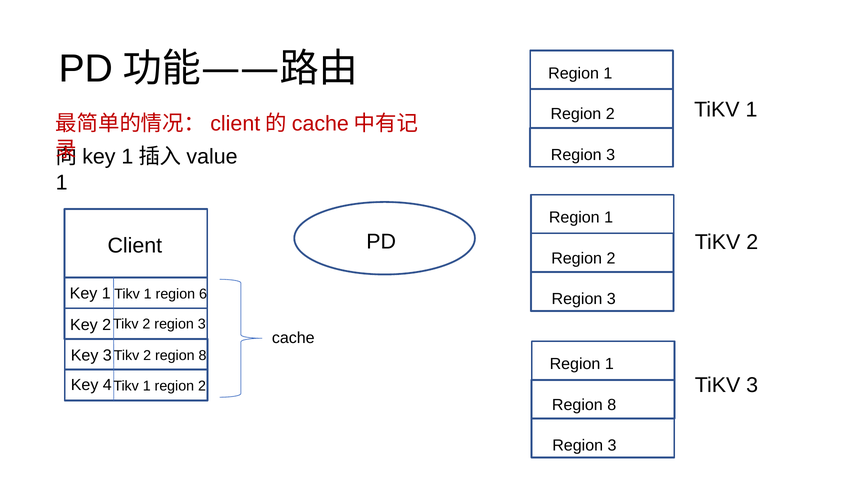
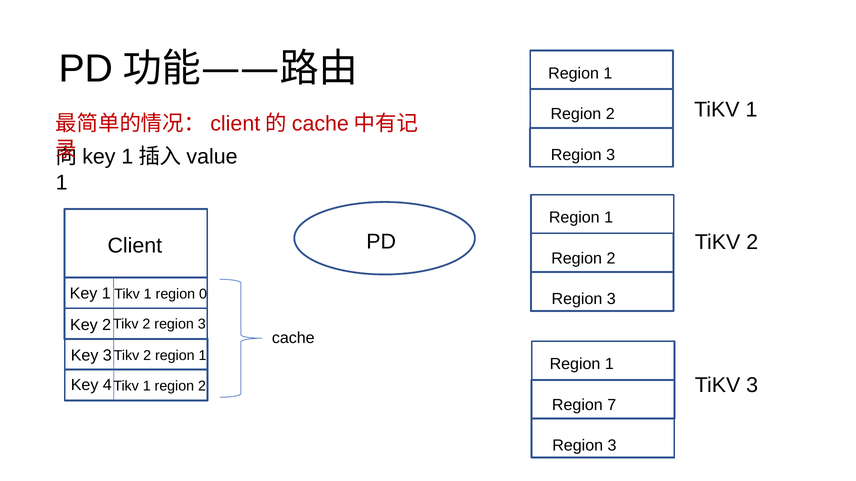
6: 6 -> 0
2 region 8: 8 -> 1
8 at (612, 405): 8 -> 7
